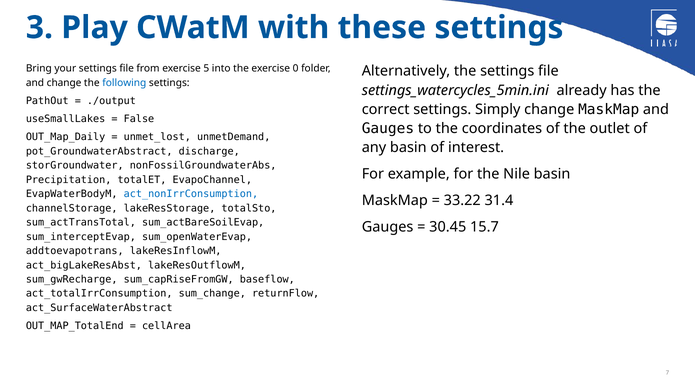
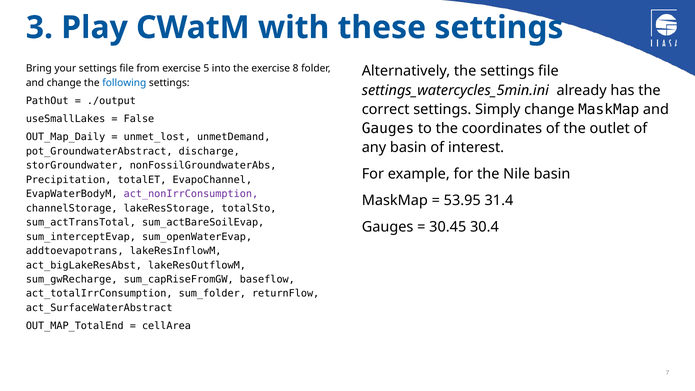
0: 0 -> 8
act_nonIrrConsumption colour: blue -> purple
33.22: 33.22 -> 53.95
15.7: 15.7 -> 30.4
sum_change: sum_change -> sum_folder
